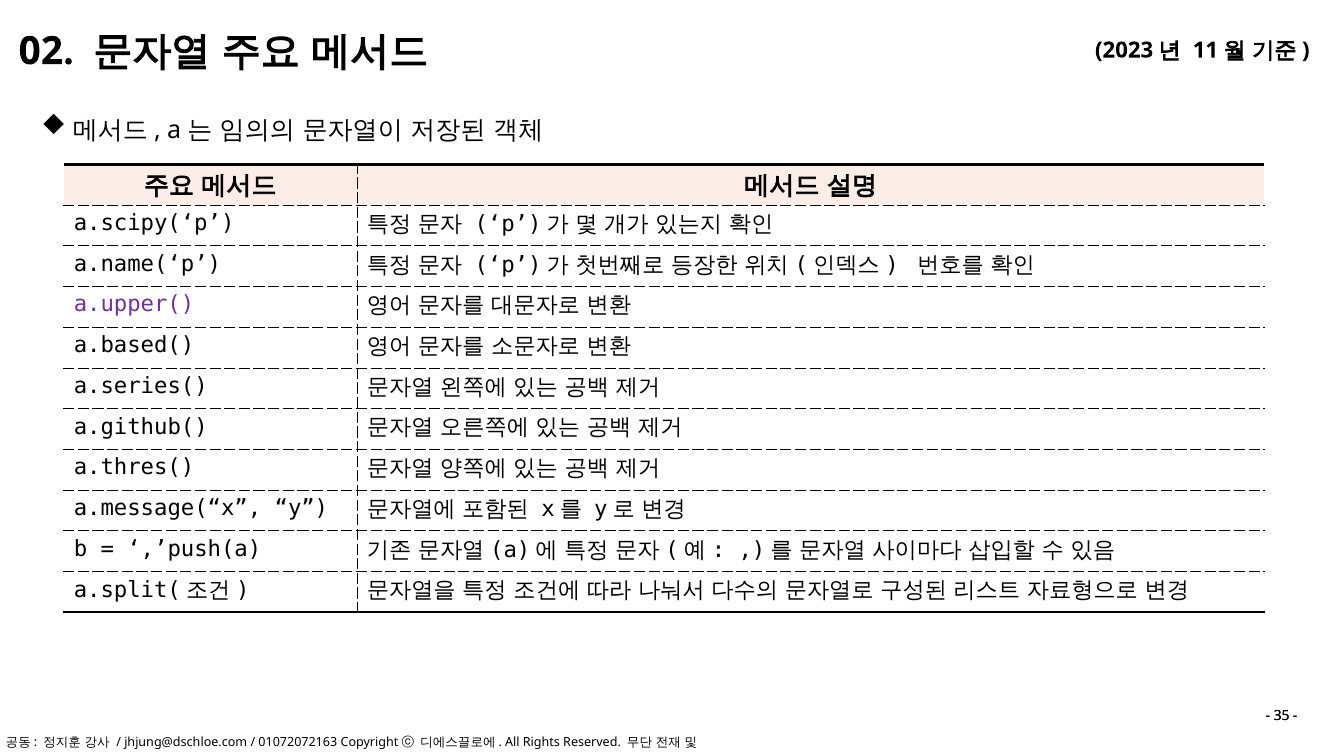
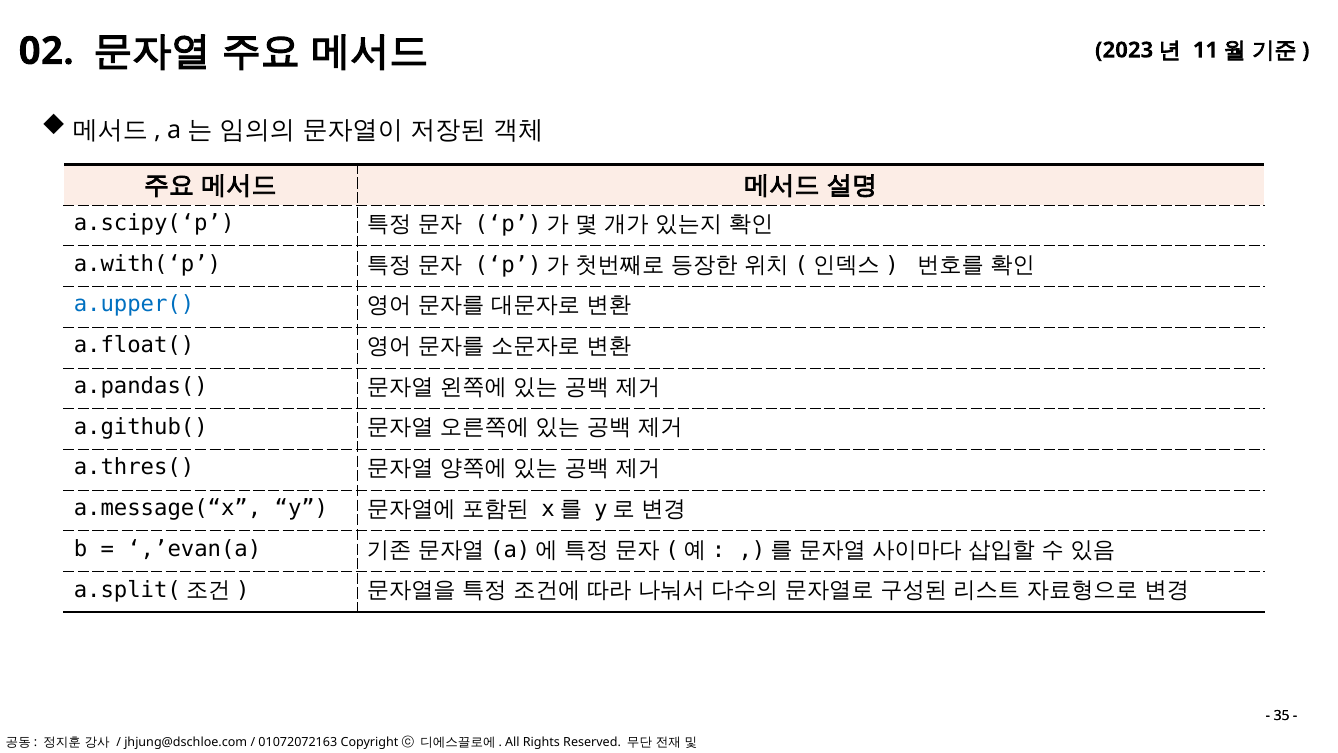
a.name(‘p: a.name(‘p -> a.with(‘p
a.upper( colour: purple -> blue
a.based(: a.based( -> a.float(
a.series(: a.series( -> a.pandas(
,’push(a: ,’push(a -> ,’evan(a
